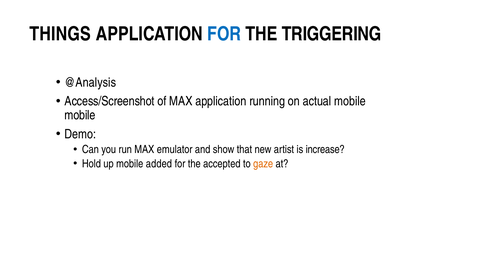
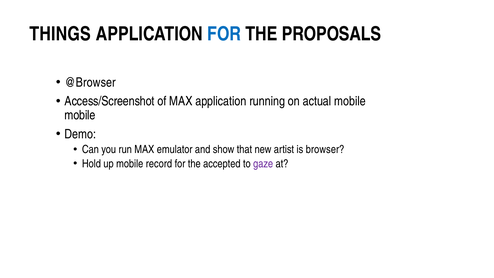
TRIGGERING: TRIGGERING -> PROPOSALS
@Analysis: @Analysis -> @Browser
increase: increase -> browser
added: added -> record
gaze colour: orange -> purple
